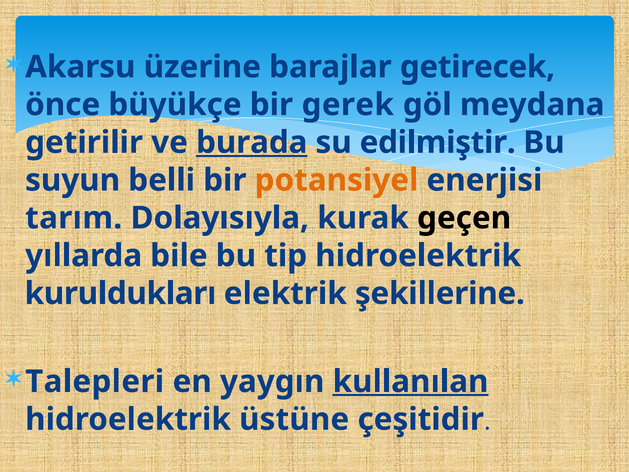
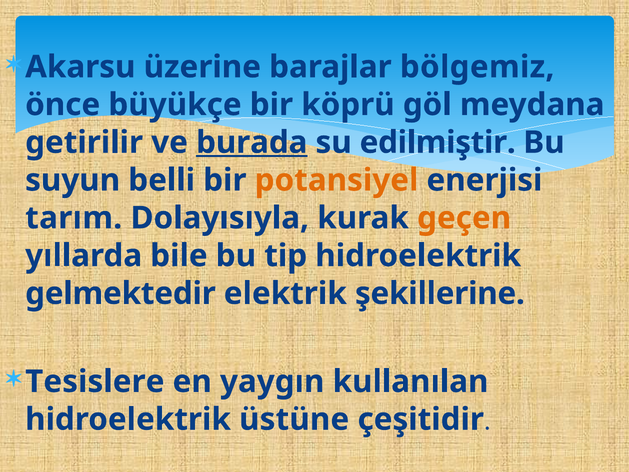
getirecek: getirecek -> bölgemiz
gerek: gerek -> köprü
geçen colour: black -> orange
kuruldukları: kuruldukları -> gelmektedir
Talepleri: Talepleri -> Tesislere
kullanılan underline: present -> none
